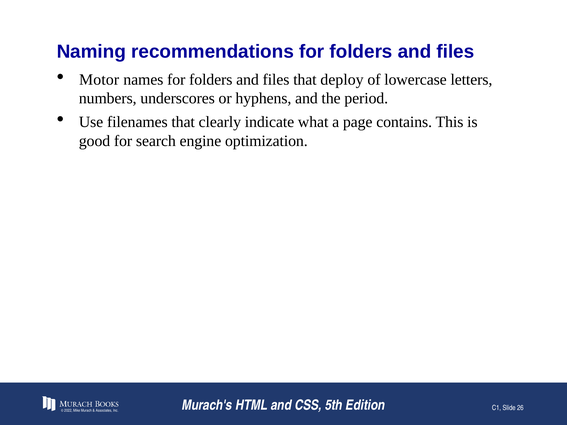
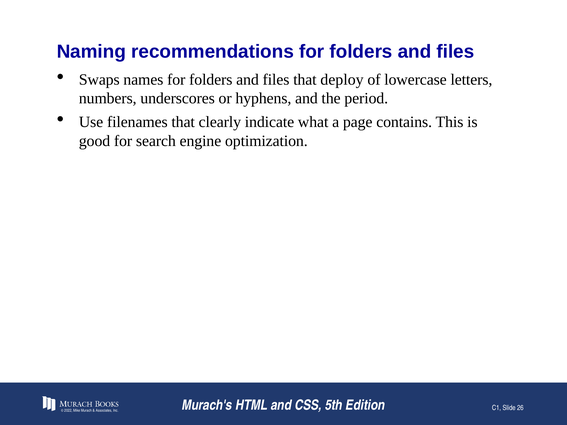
Motor: Motor -> Swaps
